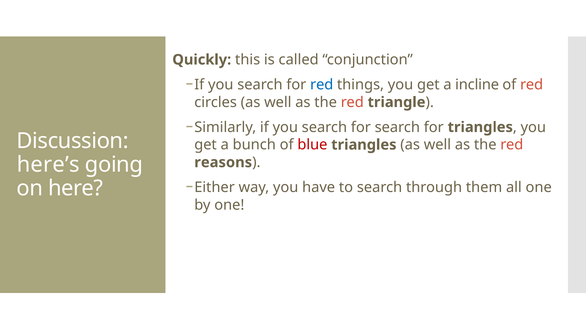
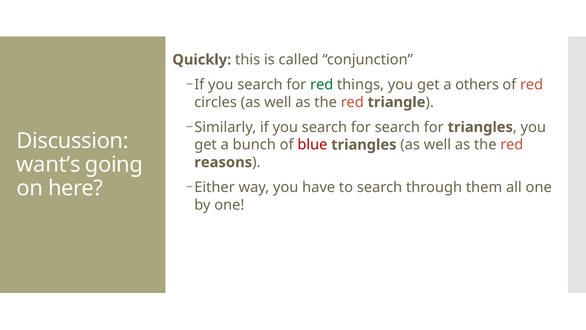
red at (322, 85) colour: blue -> green
incline: incline -> others
here’s: here’s -> want’s
